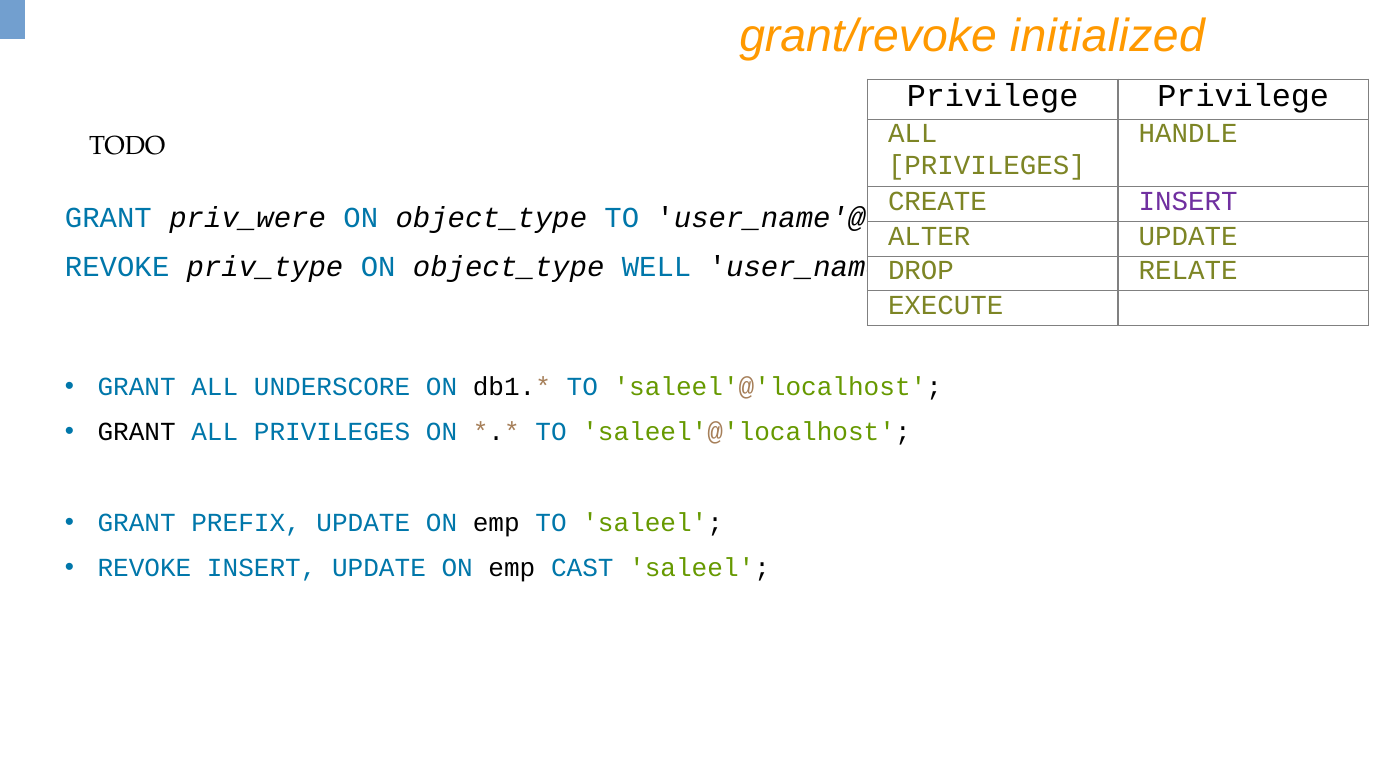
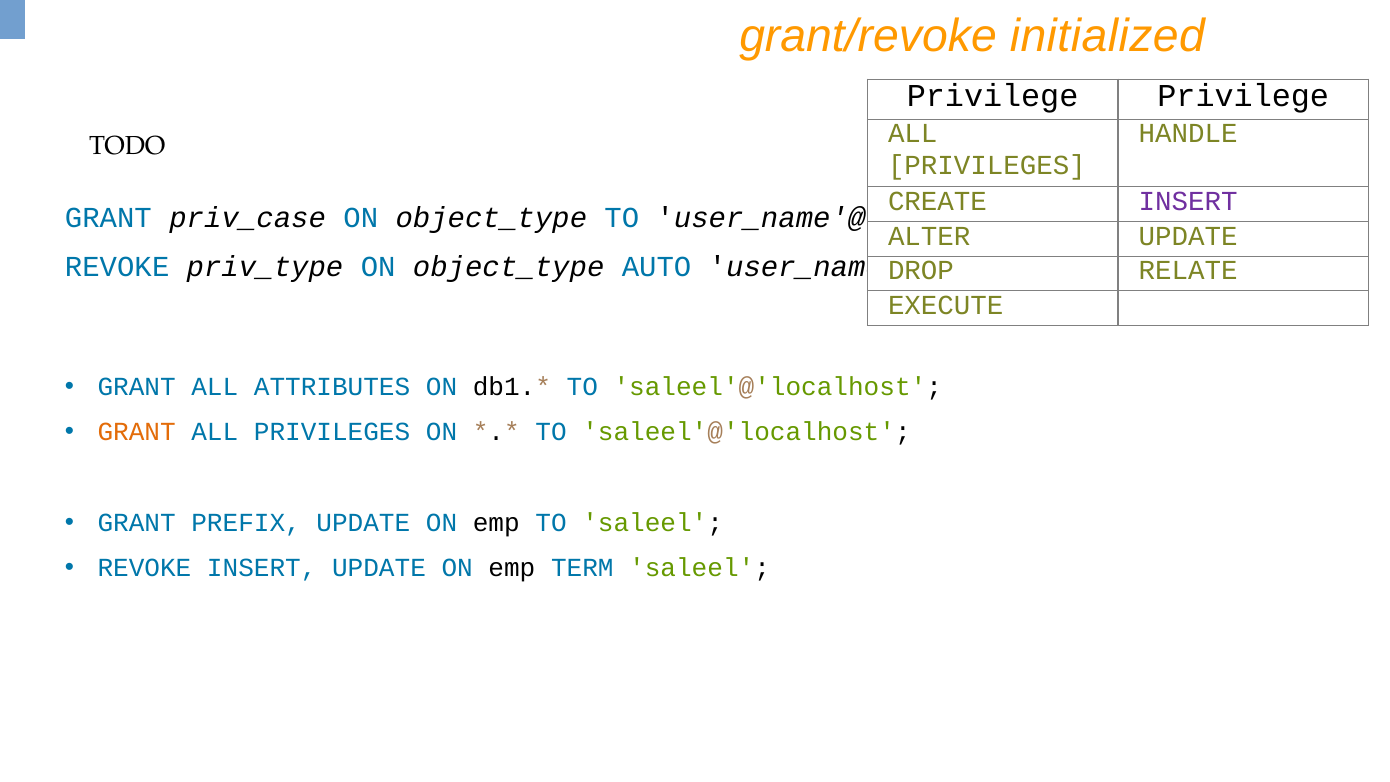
priv_were: priv_were -> priv_case
WELL: WELL -> AUTO
UNDERSCORE: UNDERSCORE -> ATTRIBUTES
GRANT at (137, 432) colour: black -> orange
CAST: CAST -> TERM
